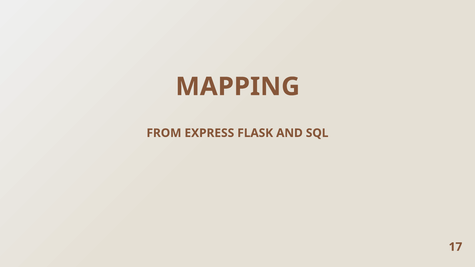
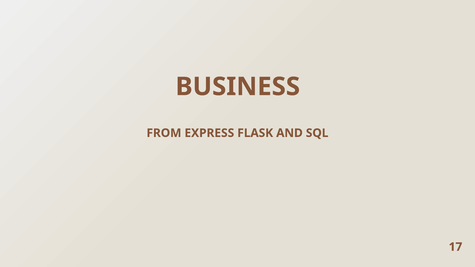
MAPPING: MAPPING -> BUSINESS
